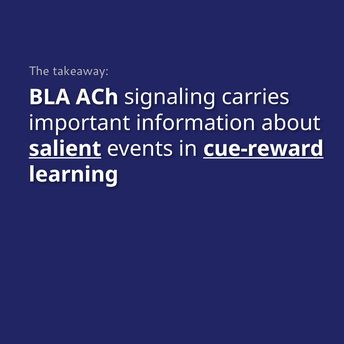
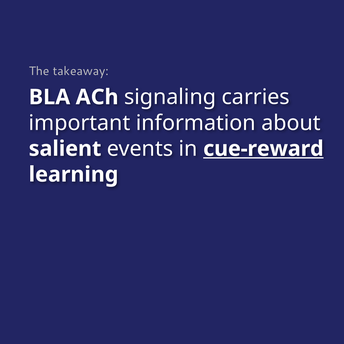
salient underline: present -> none
